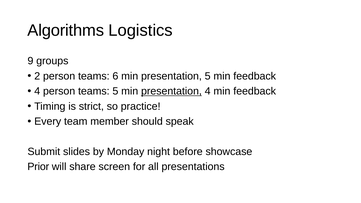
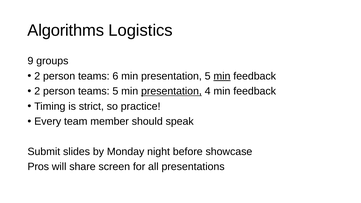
min at (222, 76) underline: none -> present
4 at (37, 91): 4 -> 2
Prior: Prior -> Pros
